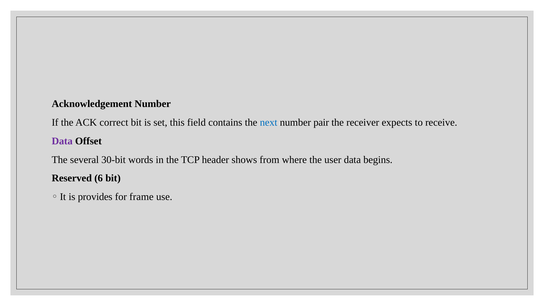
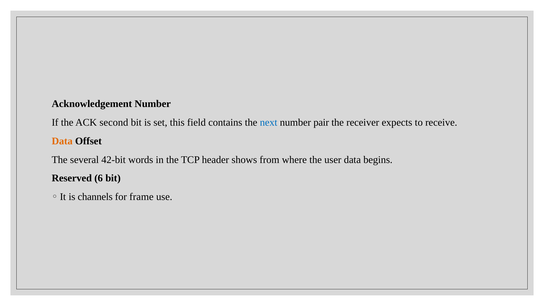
correct: correct -> second
Data at (62, 141) colour: purple -> orange
30-bit: 30-bit -> 42-bit
provides: provides -> channels
